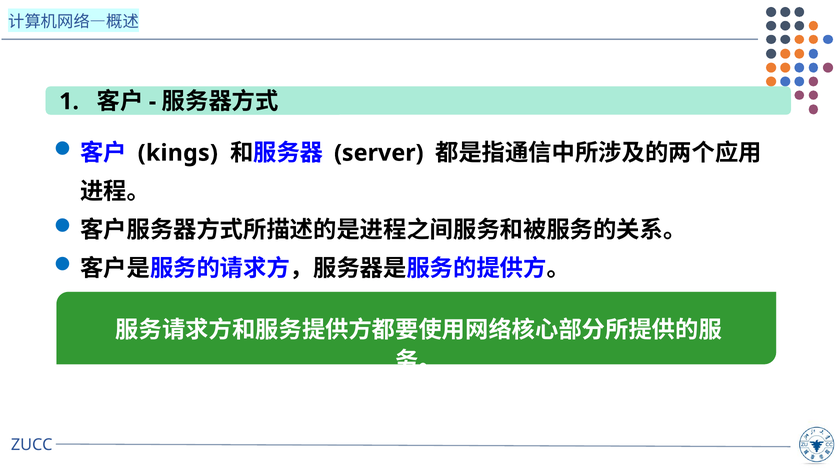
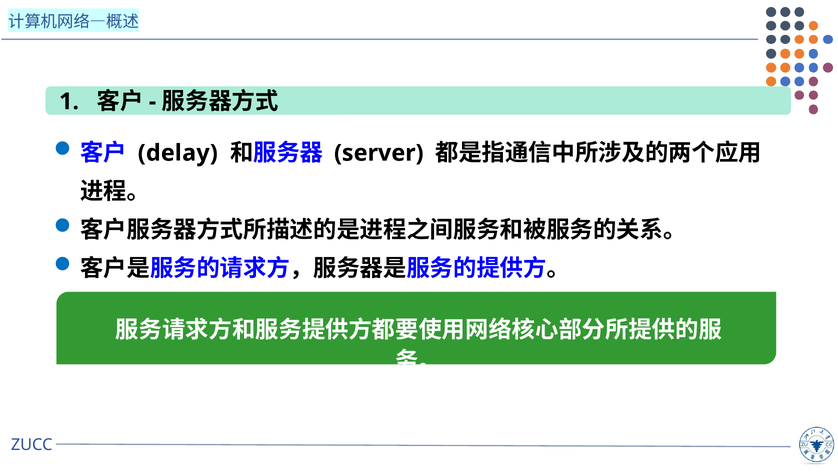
kings: kings -> delay
